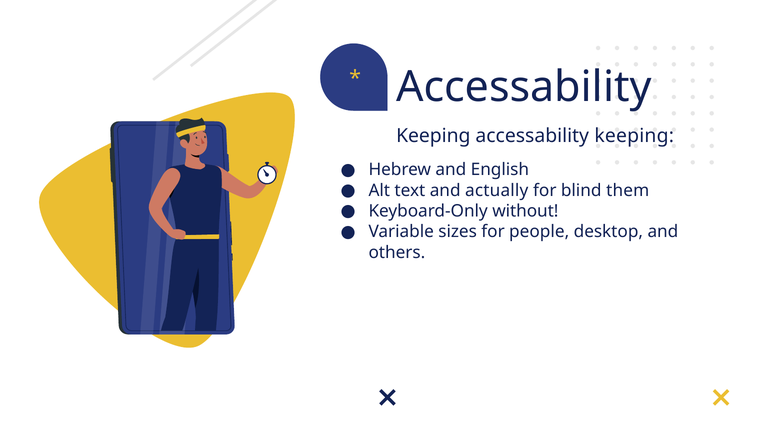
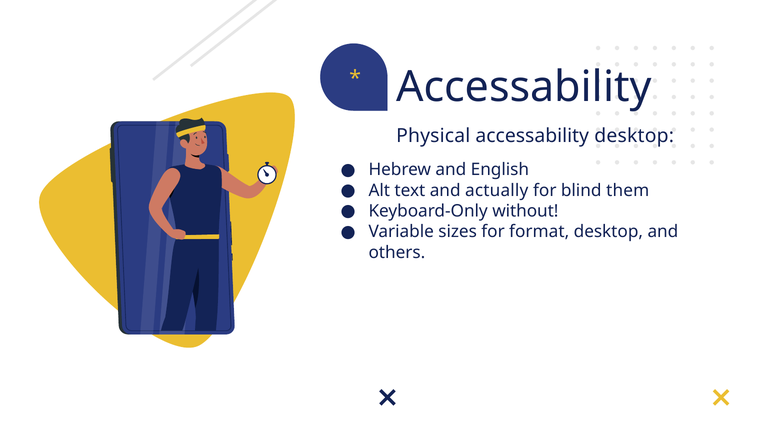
Keeping at (433, 136): Keeping -> Physical
accessability keeping: keeping -> desktop
people: people -> format
